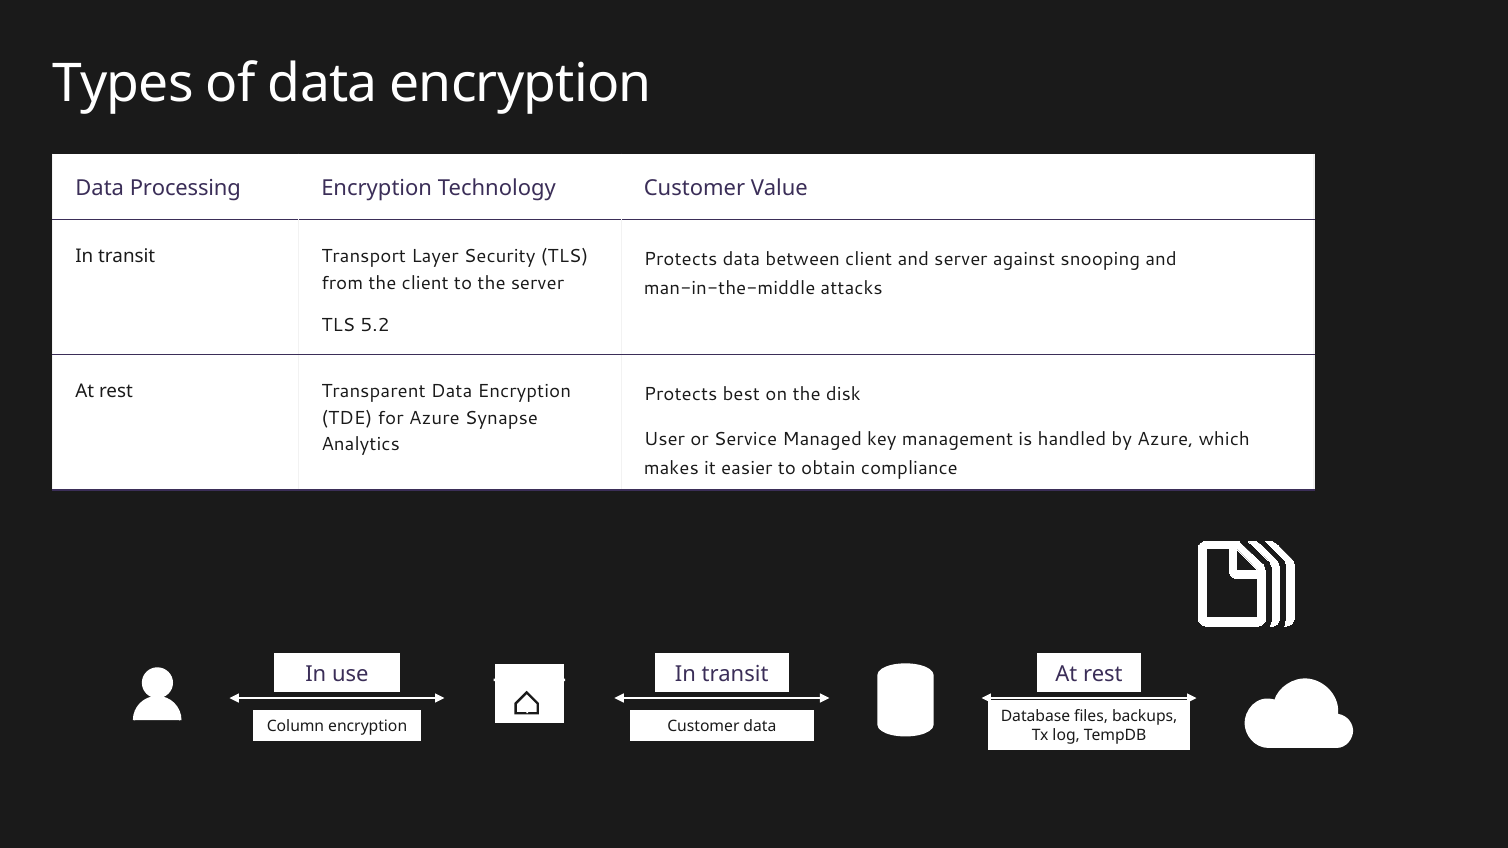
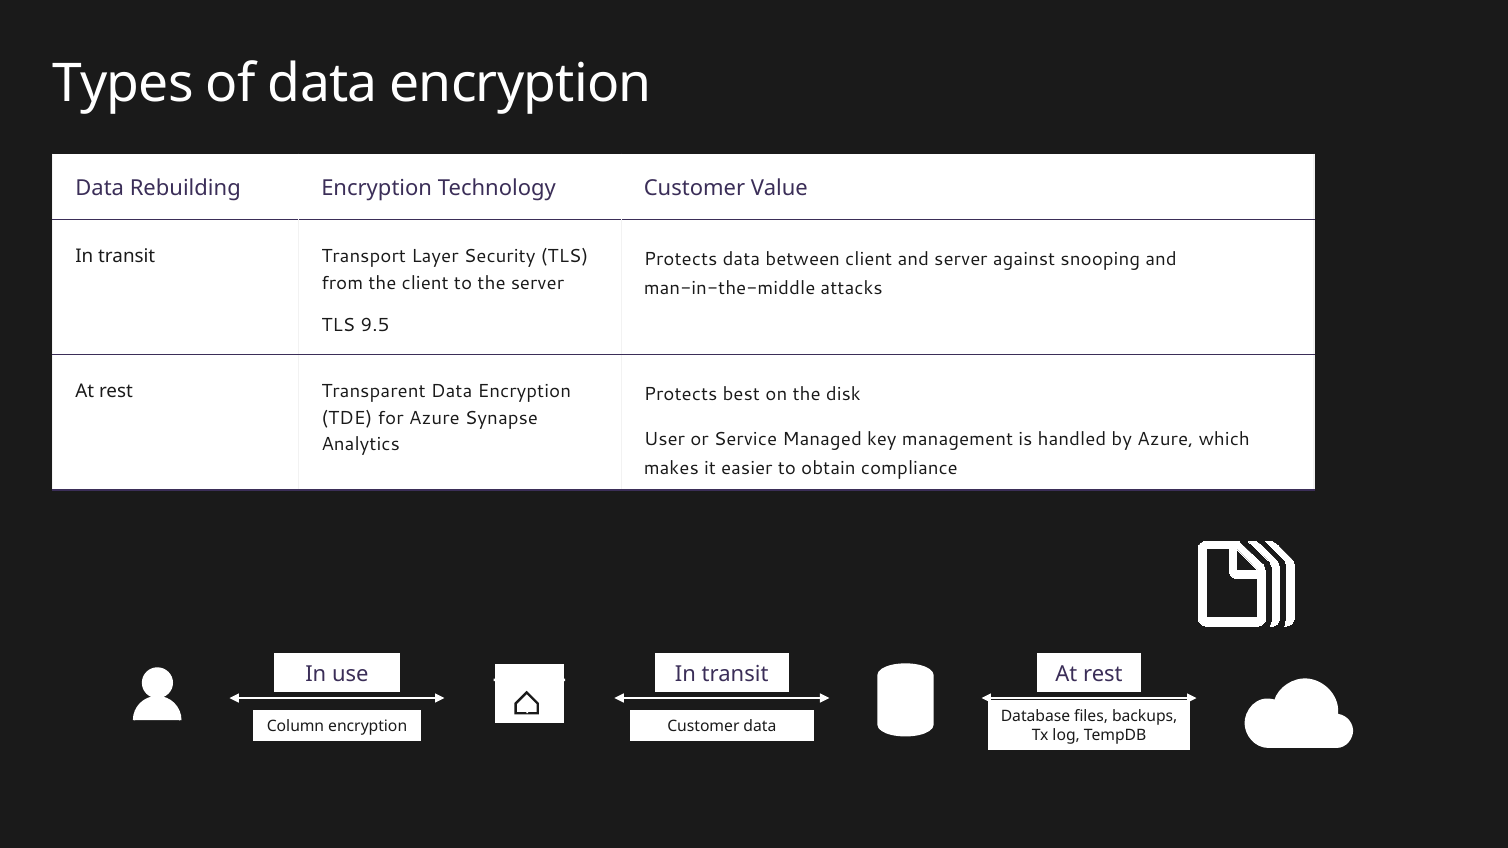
Processing: Processing -> Rebuilding
5.2: 5.2 -> 9.5
